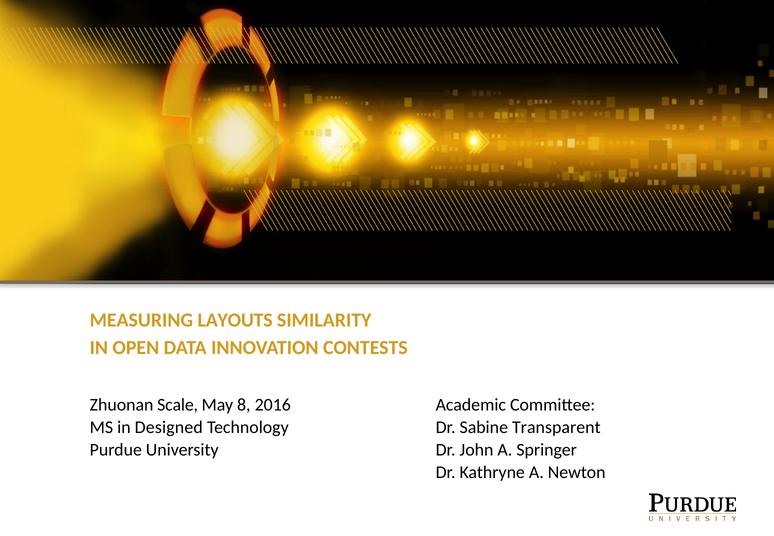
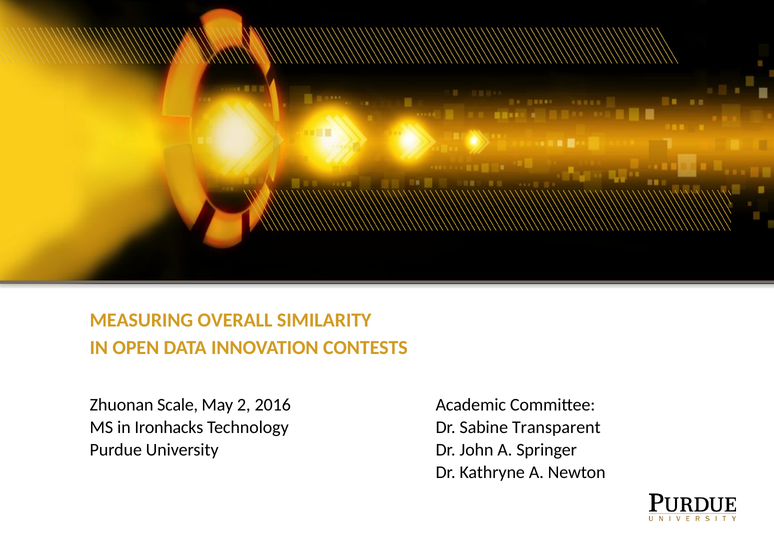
LAYOUTS: LAYOUTS -> OVERALL
8: 8 -> 2
Designed: Designed -> Ironhacks
